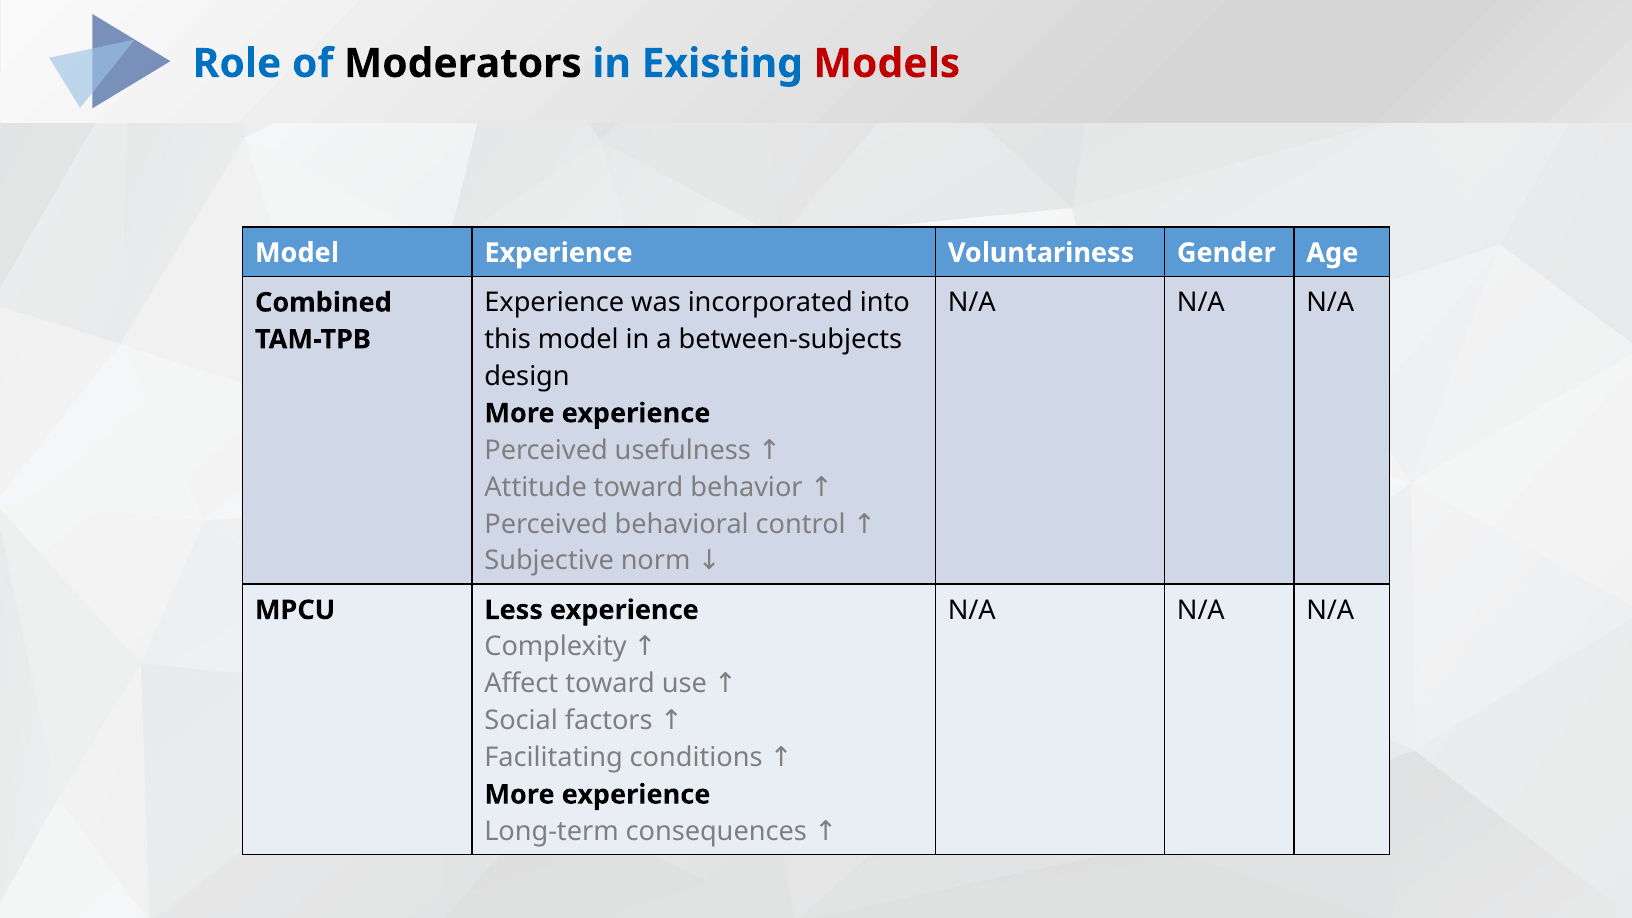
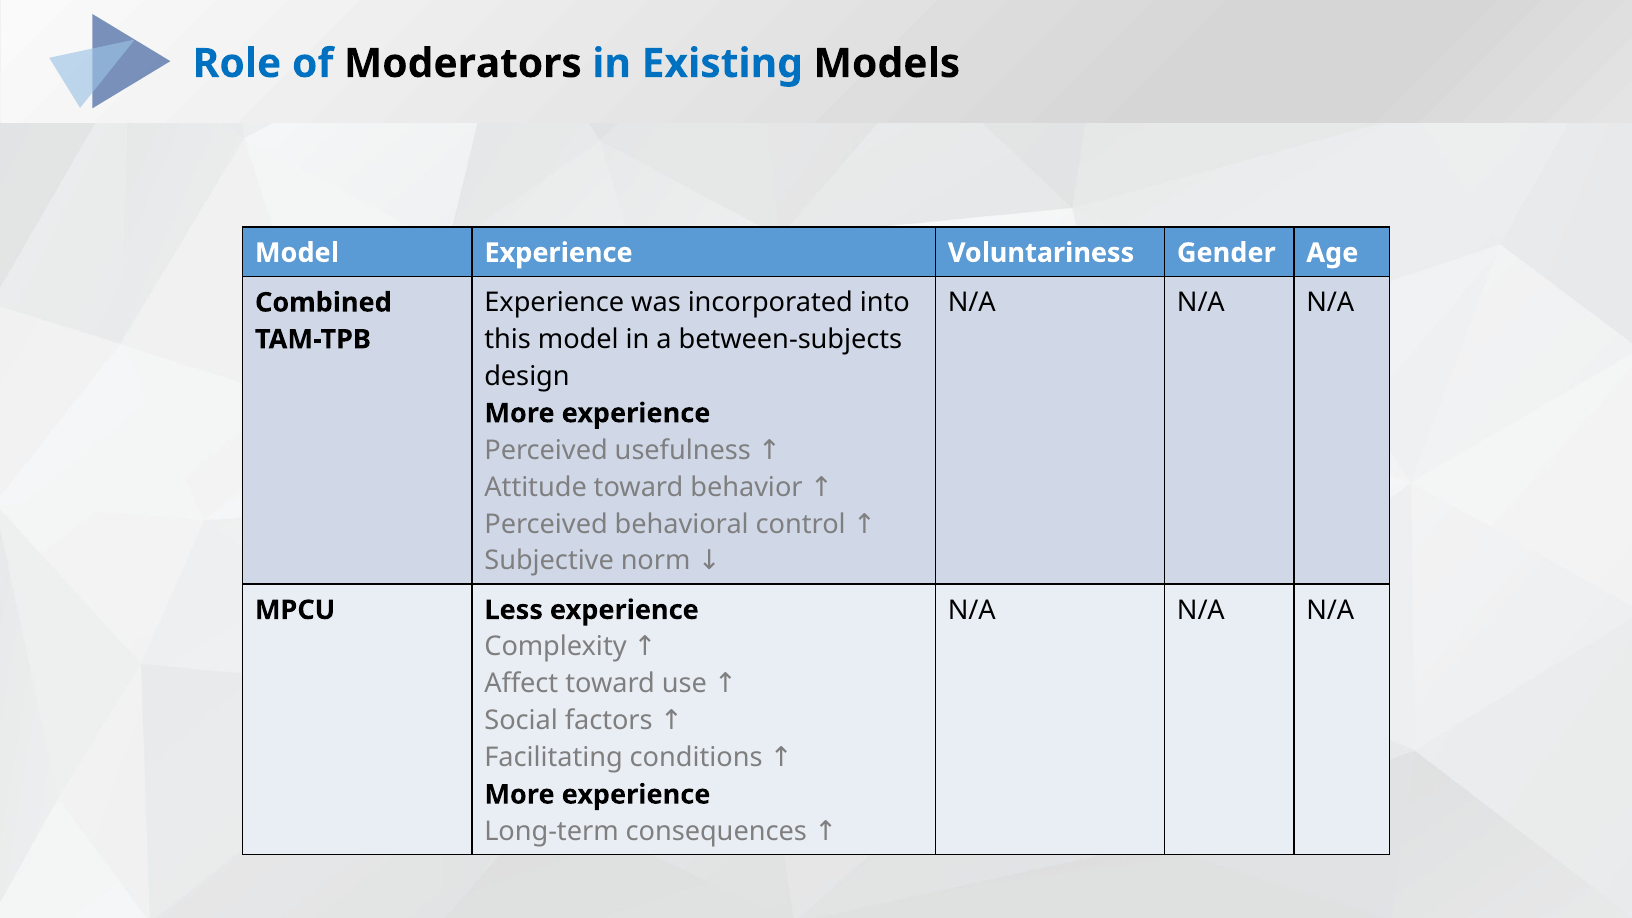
Models at (887, 64) colour: red -> black
